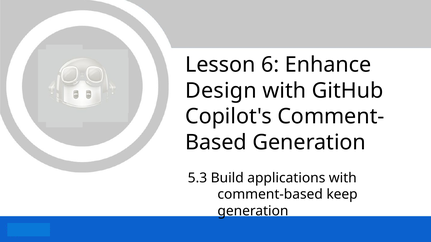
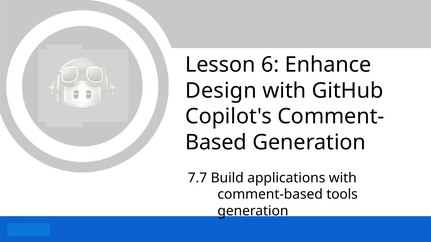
5.3: 5.3 -> 7.7
keep: keep -> tools
